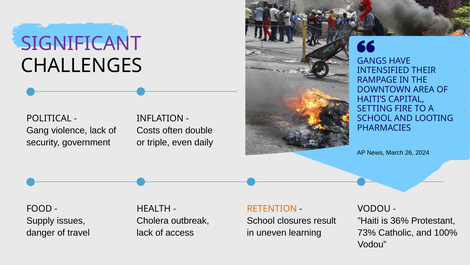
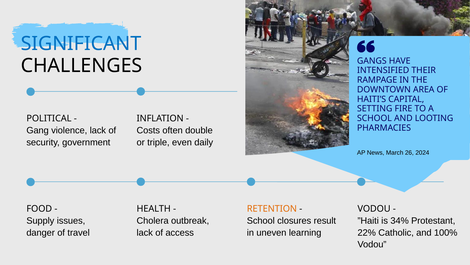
SIGNIFICANT colour: purple -> blue
36%: 36% -> 34%
73%: 73% -> 22%
